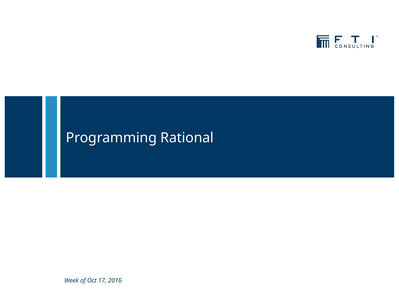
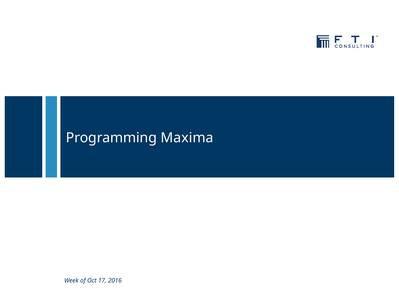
Rational: Rational -> Maxima
